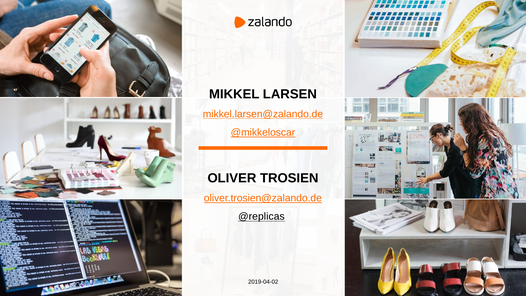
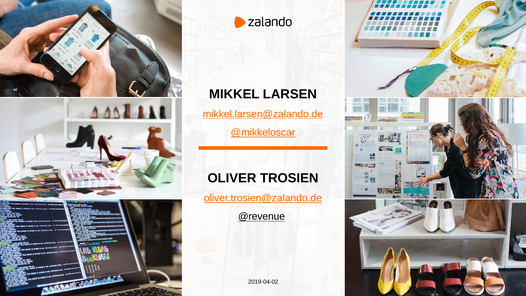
@replicas: @replicas -> @revenue
